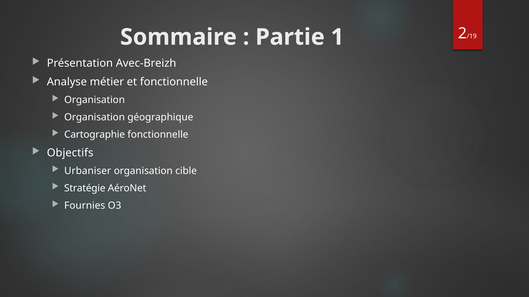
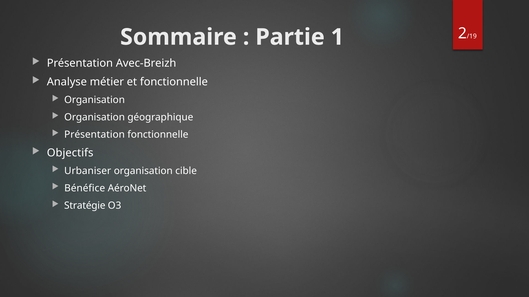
Cartographie at (95, 135): Cartographie -> Présentation
Stratégie: Stratégie -> Bénéfice
Fournies: Fournies -> Stratégie
